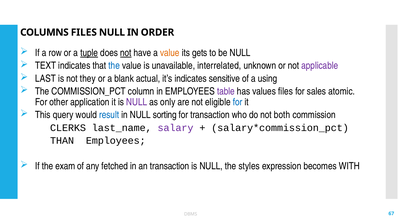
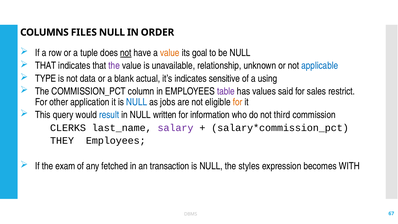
tuple underline: present -> none
gets: gets -> goal
TEXT at (46, 66): TEXT -> THAT
the at (114, 66) colour: blue -> purple
interrelated: interrelated -> relationship
applicable colour: purple -> blue
LAST: LAST -> TYPE
they: they -> data
values files: files -> said
atomic: atomic -> restrict
NULL at (137, 102) colour: purple -> blue
only: only -> jobs
for at (238, 102) colour: blue -> orange
sorting: sorting -> written
for transaction: transaction -> information
both: both -> third
THAN: THAN -> THEY
